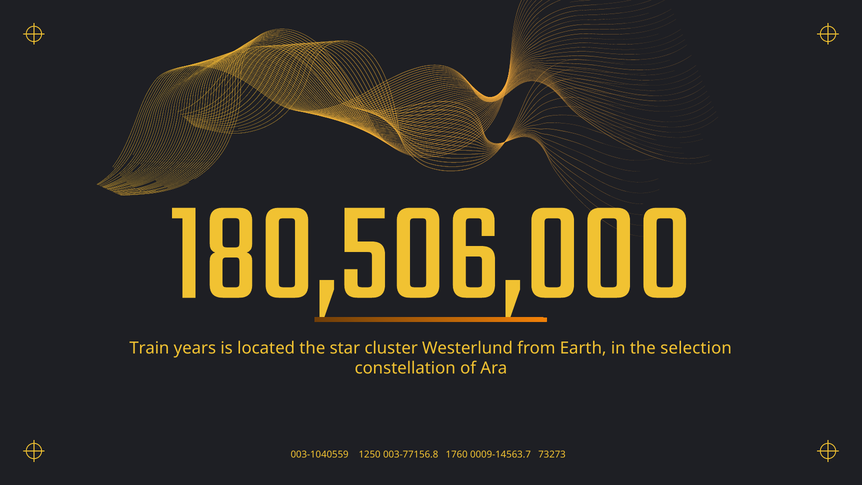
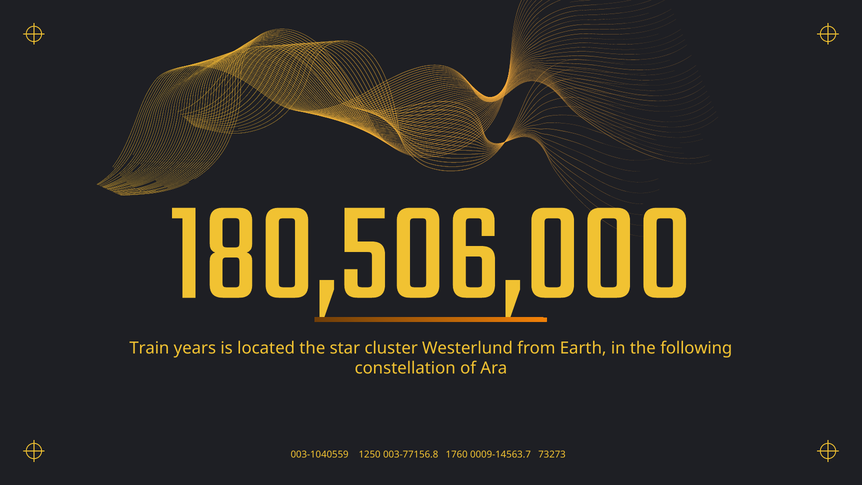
selection: selection -> following
